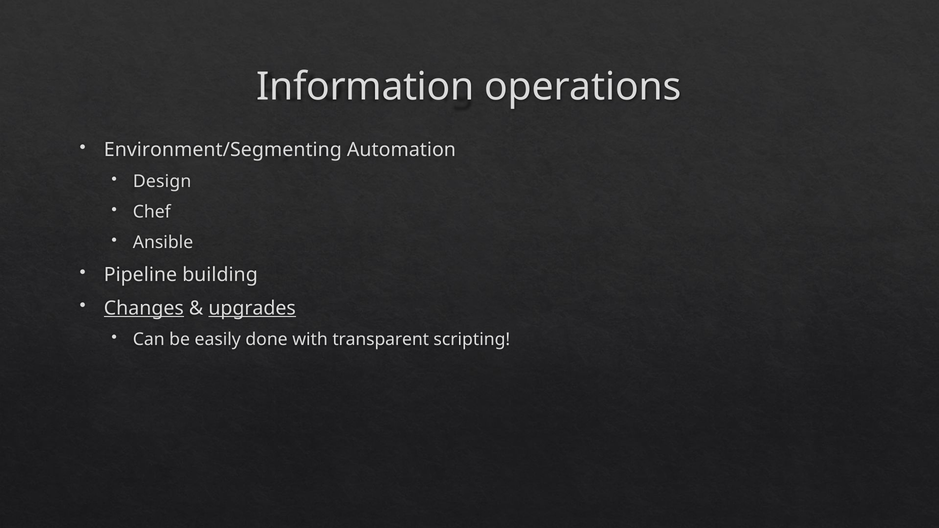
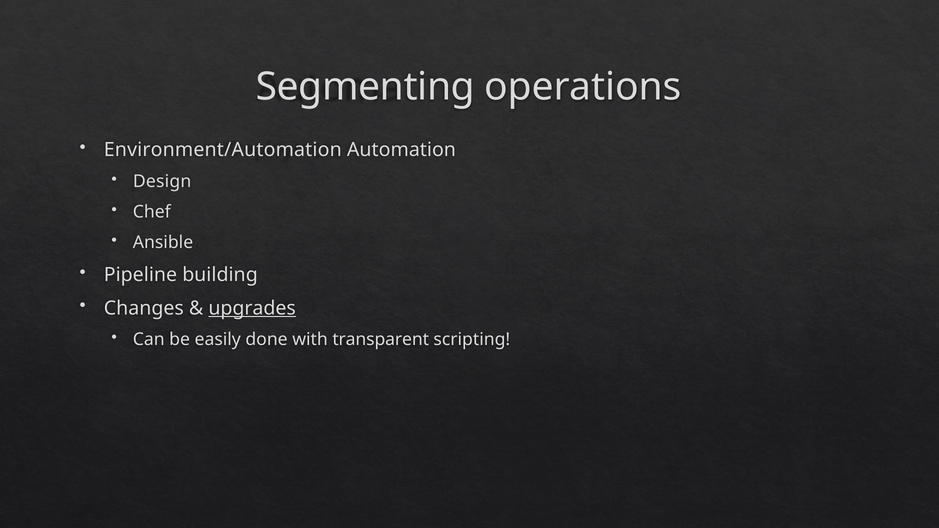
Information: Information -> Segmenting
Environment/Segmenting: Environment/Segmenting -> Environment/Automation
Changes underline: present -> none
